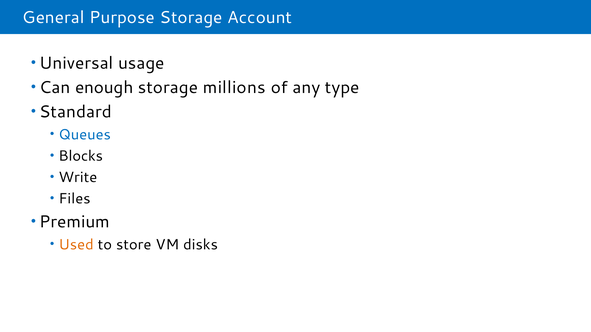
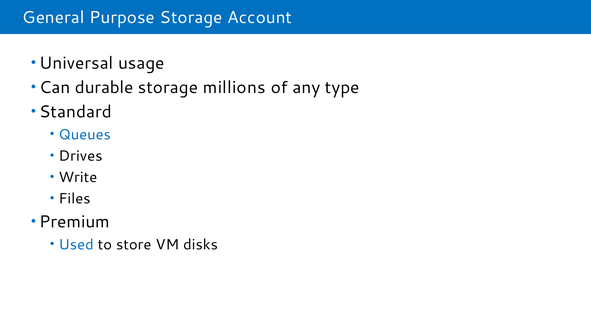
enough: enough -> durable
Blocks: Blocks -> Drives
Used colour: orange -> blue
